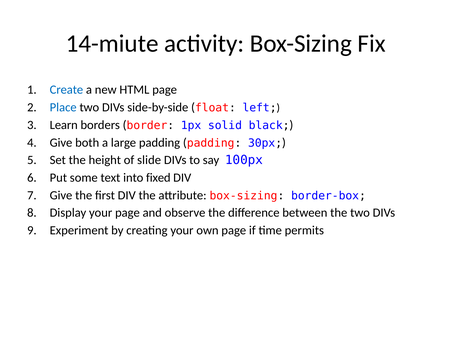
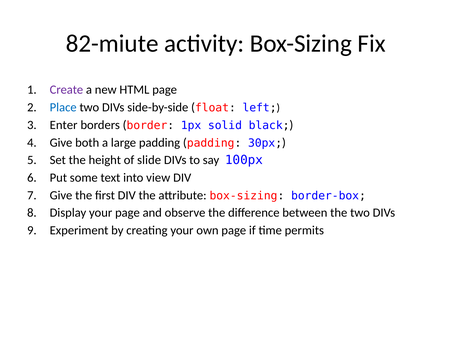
14-miute: 14-miute -> 82-miute
Create colour: blue -> purple
Learn: Learn -> Enter
fixed: fixed -> view
